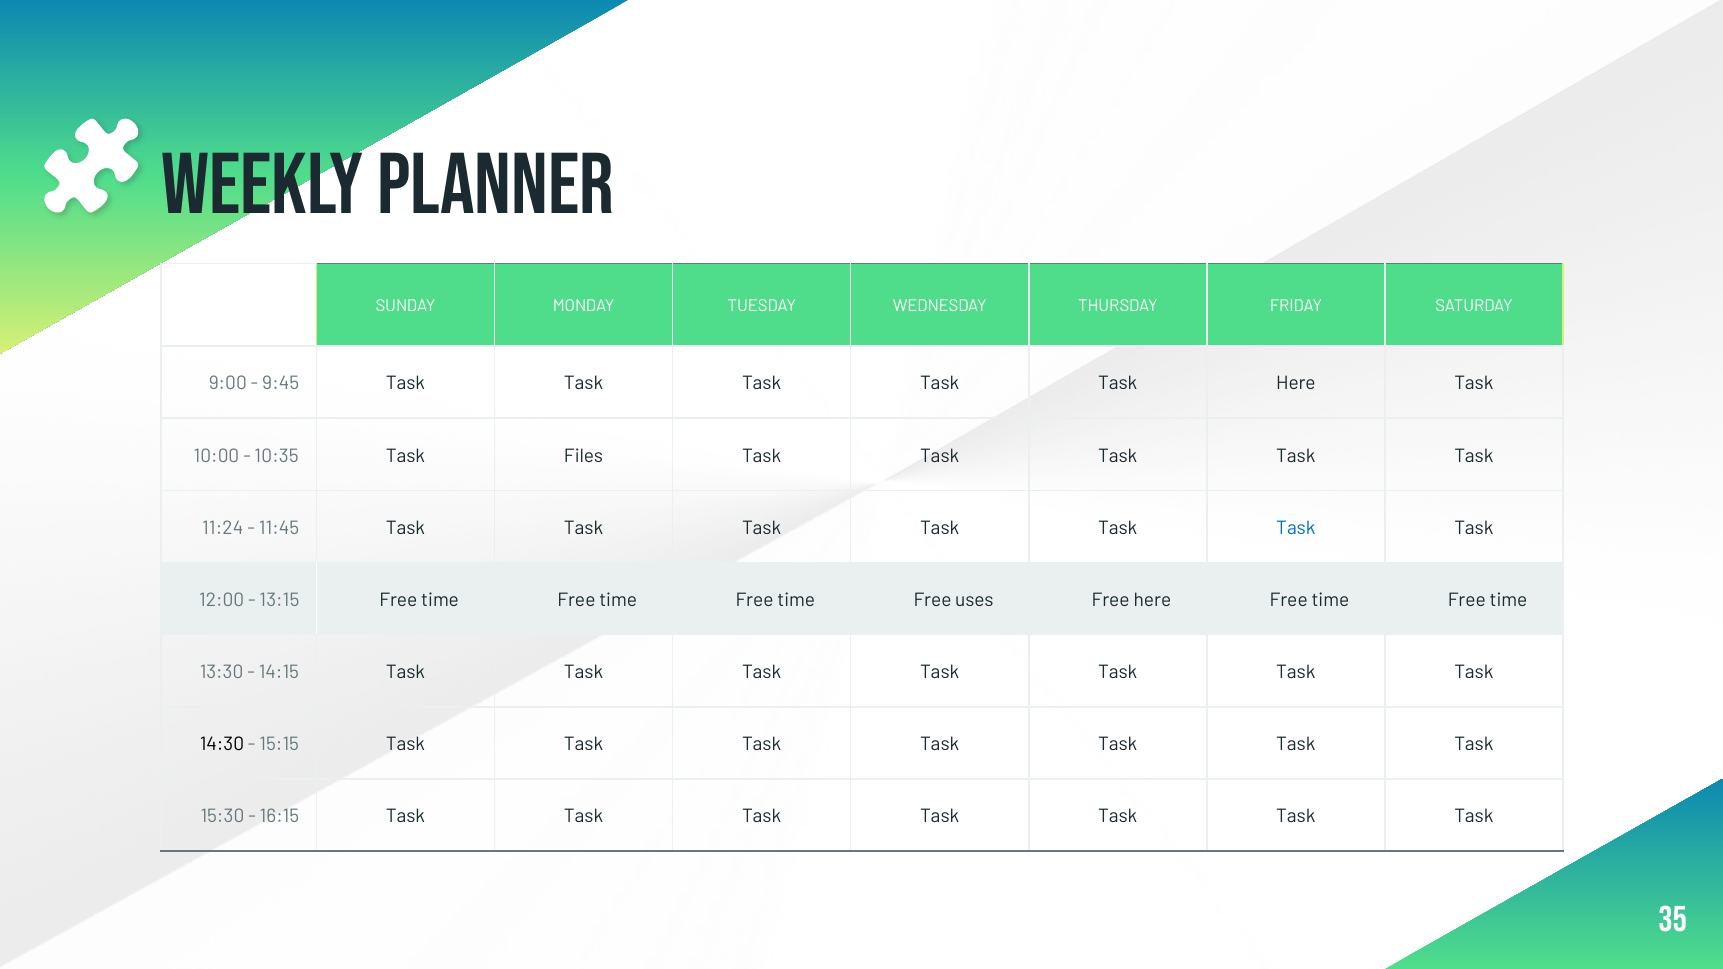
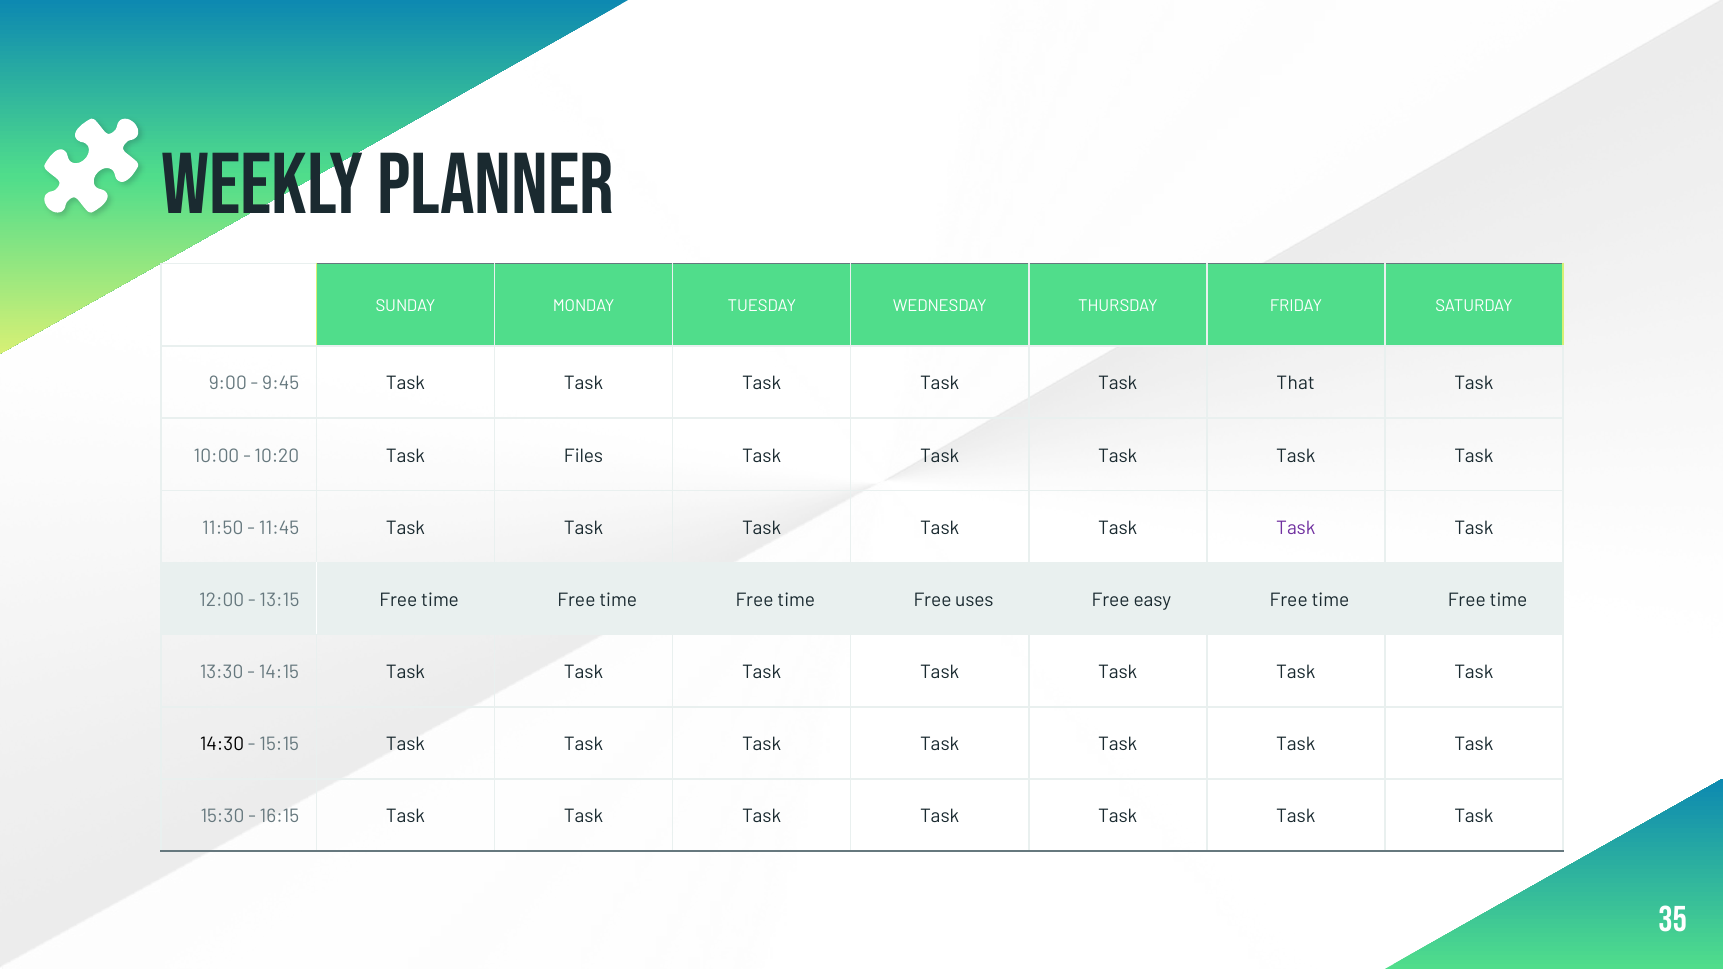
Task Here: Here -> That
10:35: 10:35 -> 10:20
11:24: 11:24 -> 11:50
Task at (1296, 528) colour: blue -> purple
here at (1152, 600): here -> easy
